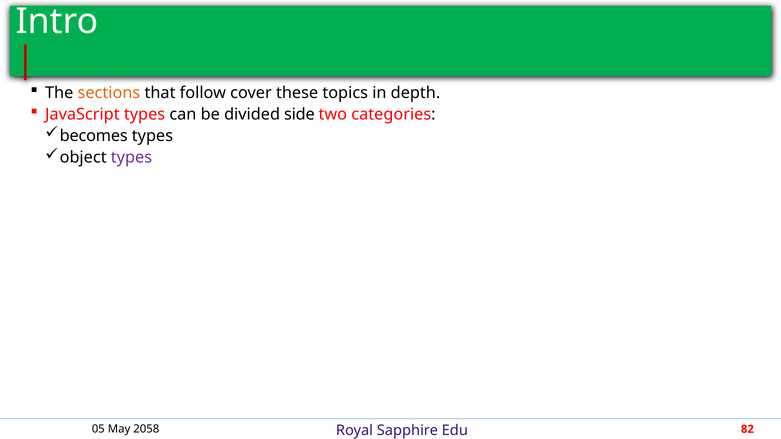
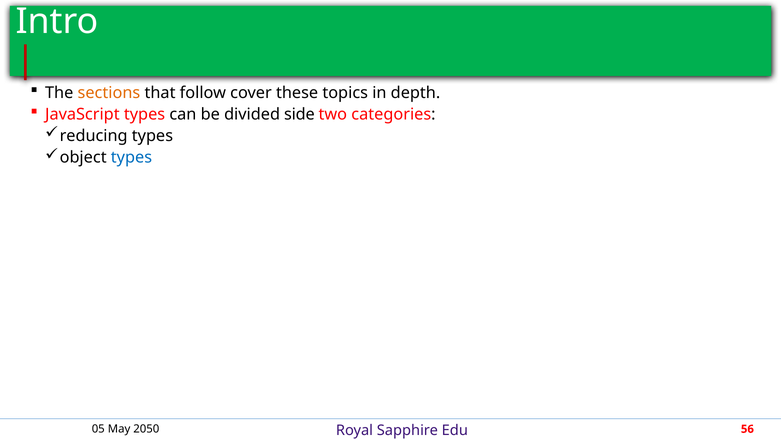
becomes: becomes -> reducing
types at (131, 158) colour: purple -> blue
2058: 2058 -> 2050
82: 82 -> 56
